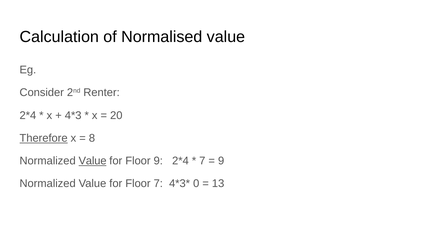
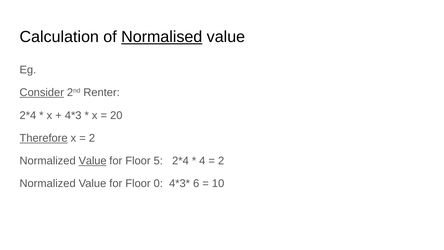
Normalised underline: none -> present
Consider underline: none -> present
8 at (92, 138): 8 -> 2
Floor 9: 9 -> 5
7 at (202, 161): 7 -> 4
9 at (221, 161): 9 -> 2
Floor 7: 7 -> 0
0: 0 -> 6
13: 13 -> 10
